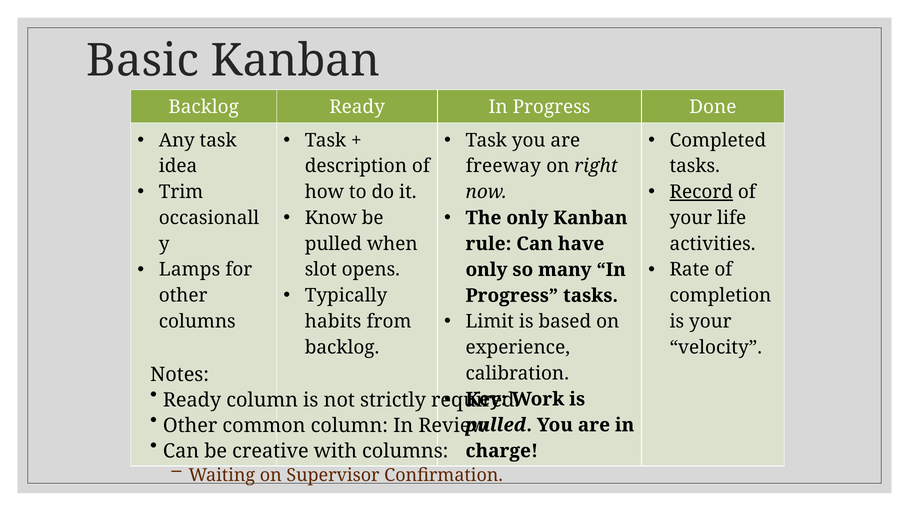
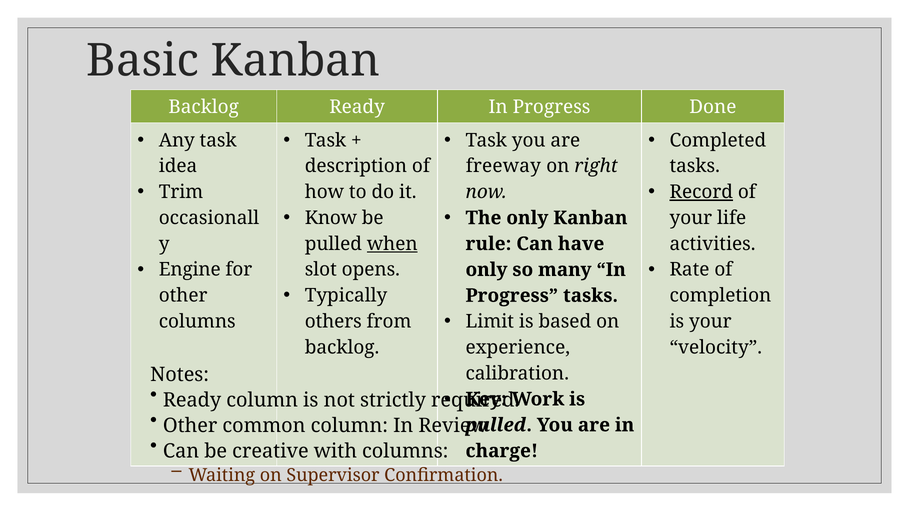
when underline: none -> present
Lamps: Lamps -> Engine
habits: habits -> others
